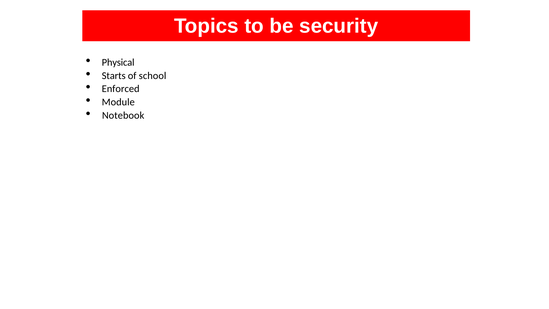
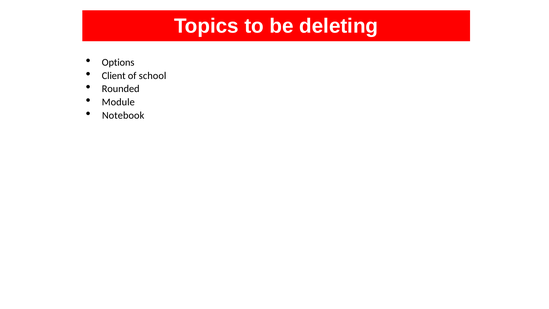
security: security -> deleting
Physical: Physical -> Options
Starts: Starts -> Client
Enforced: Enforced -> Rounded
